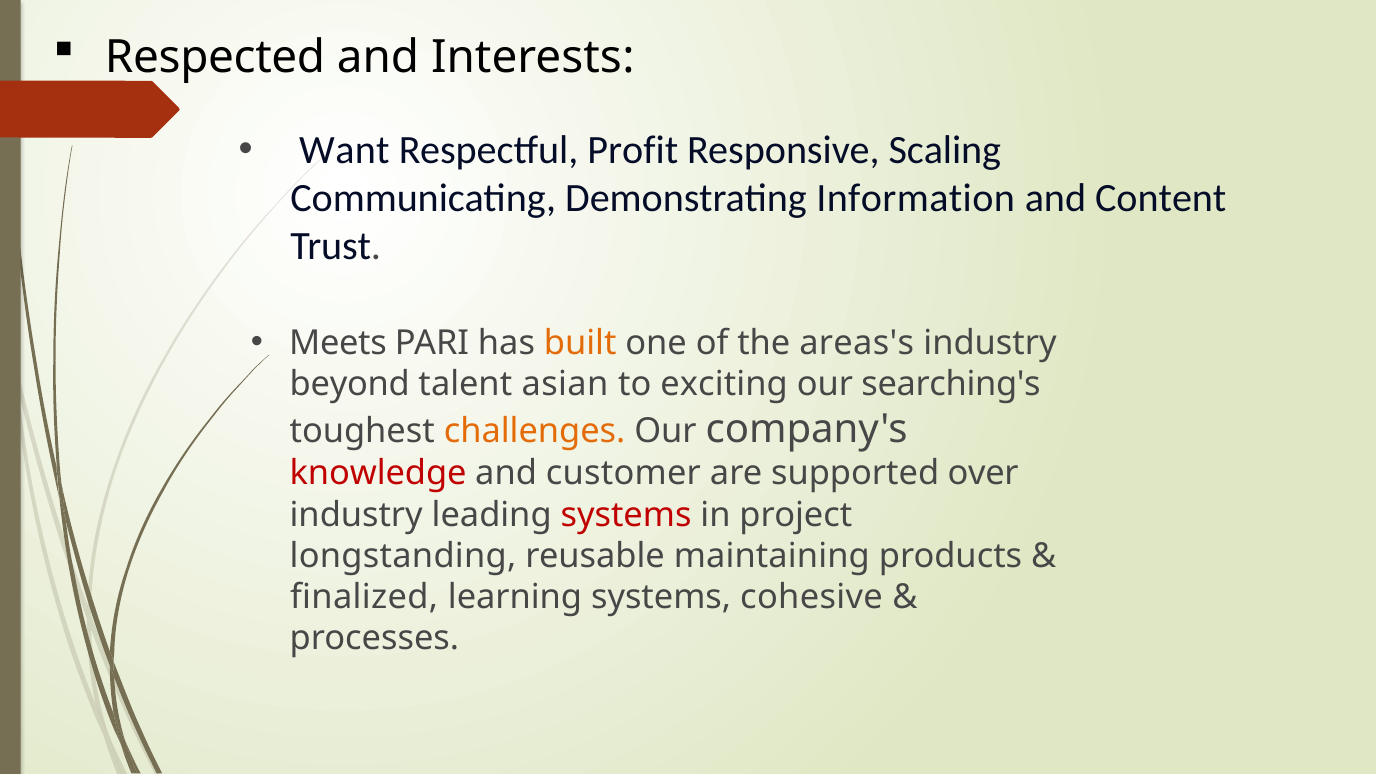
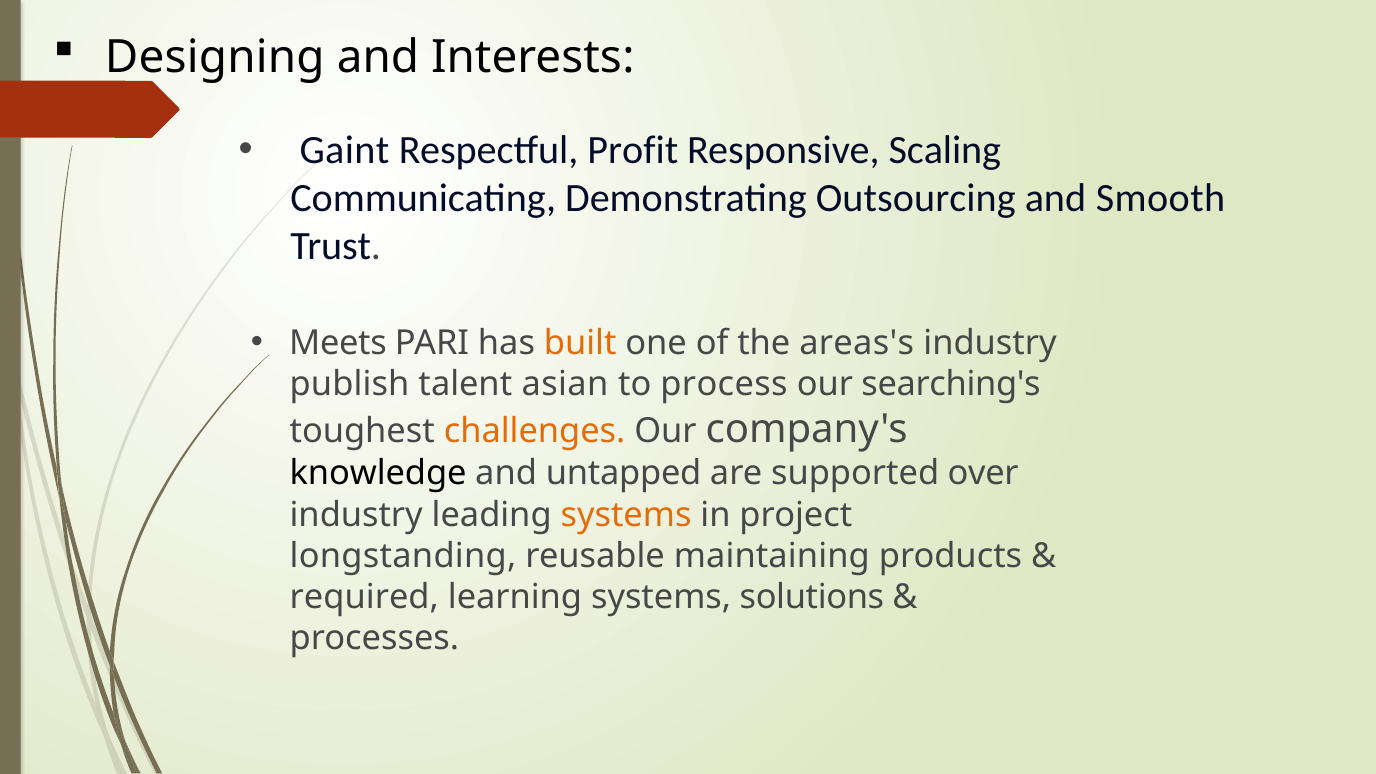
Respected: Respected -> Designing
Want: Want -> Gaint
Information: Information -> Outsourcing
Content: Content -> Smooth
beyond: beyond -> publish
exciting: exciting -> process
knowledge colour: red -> black
customer: customer -> untapped
systems at (626, 515) colour: red -> orange
finalized: finalized -> required
cohesive: cohesive -> solutions
